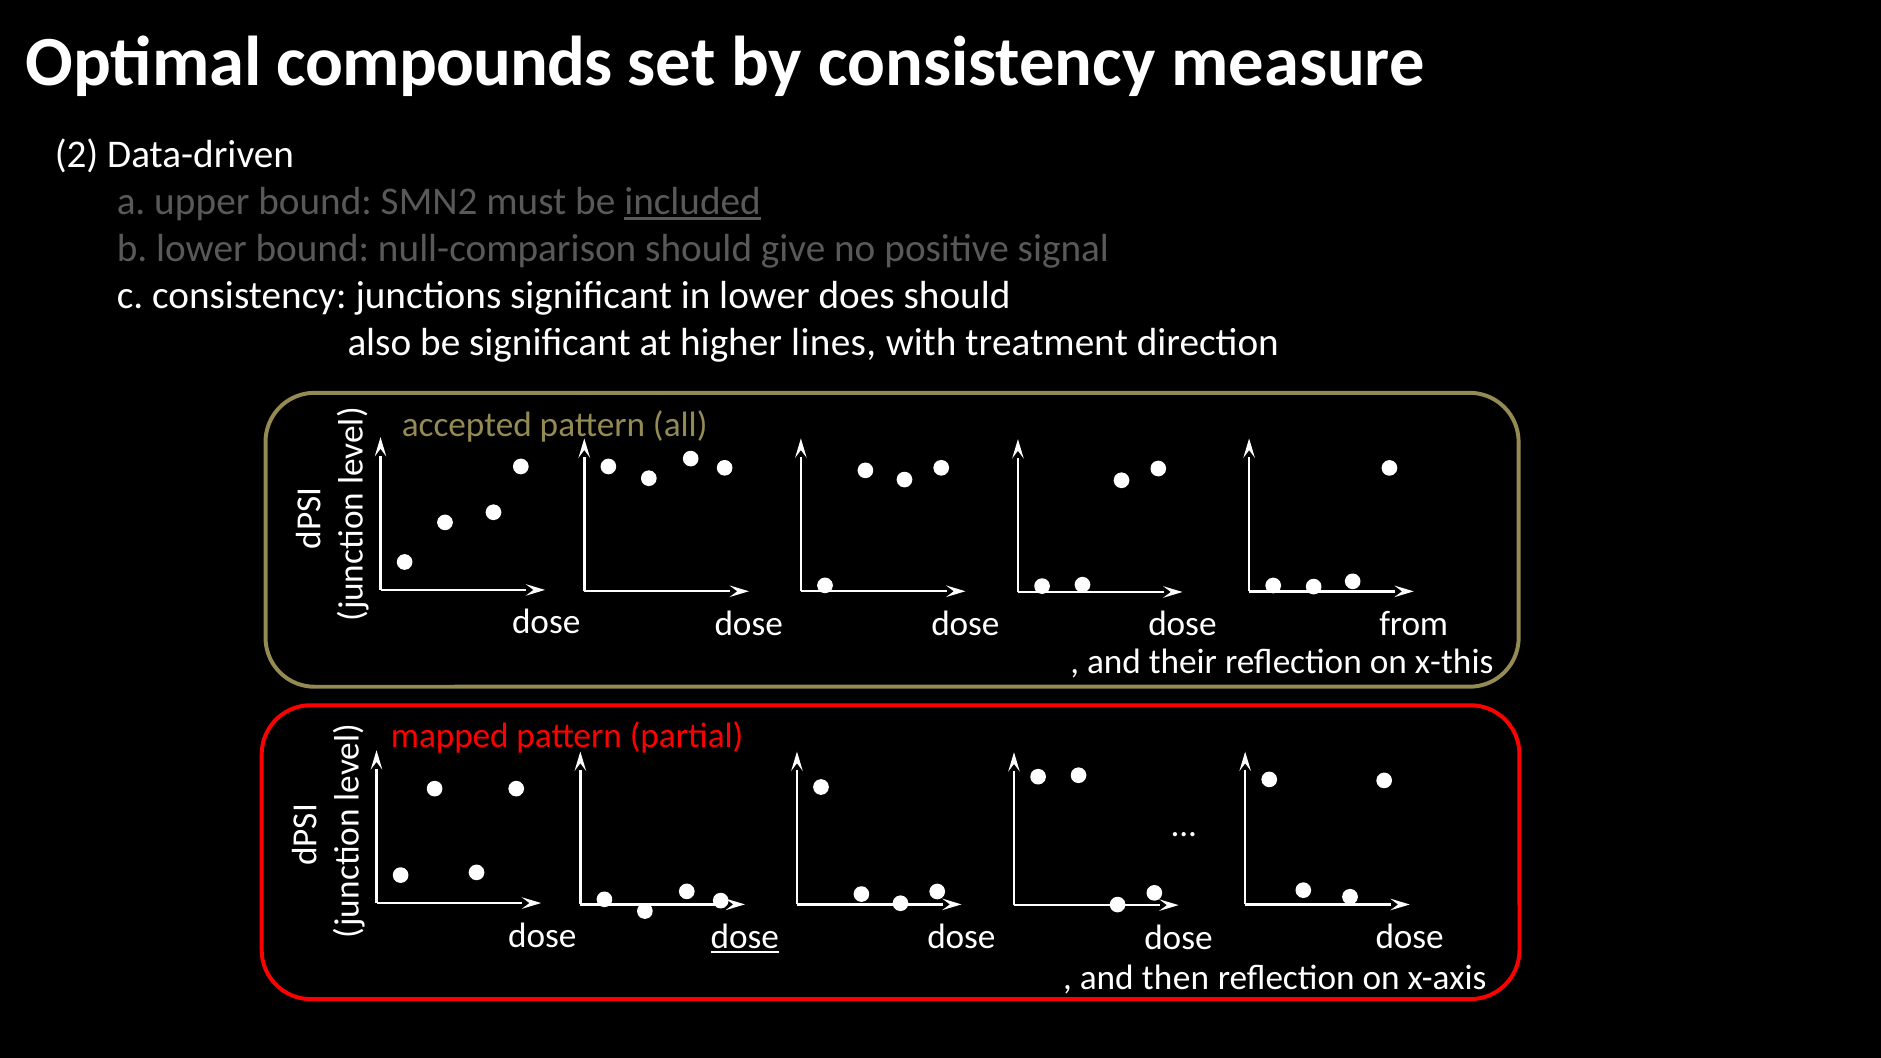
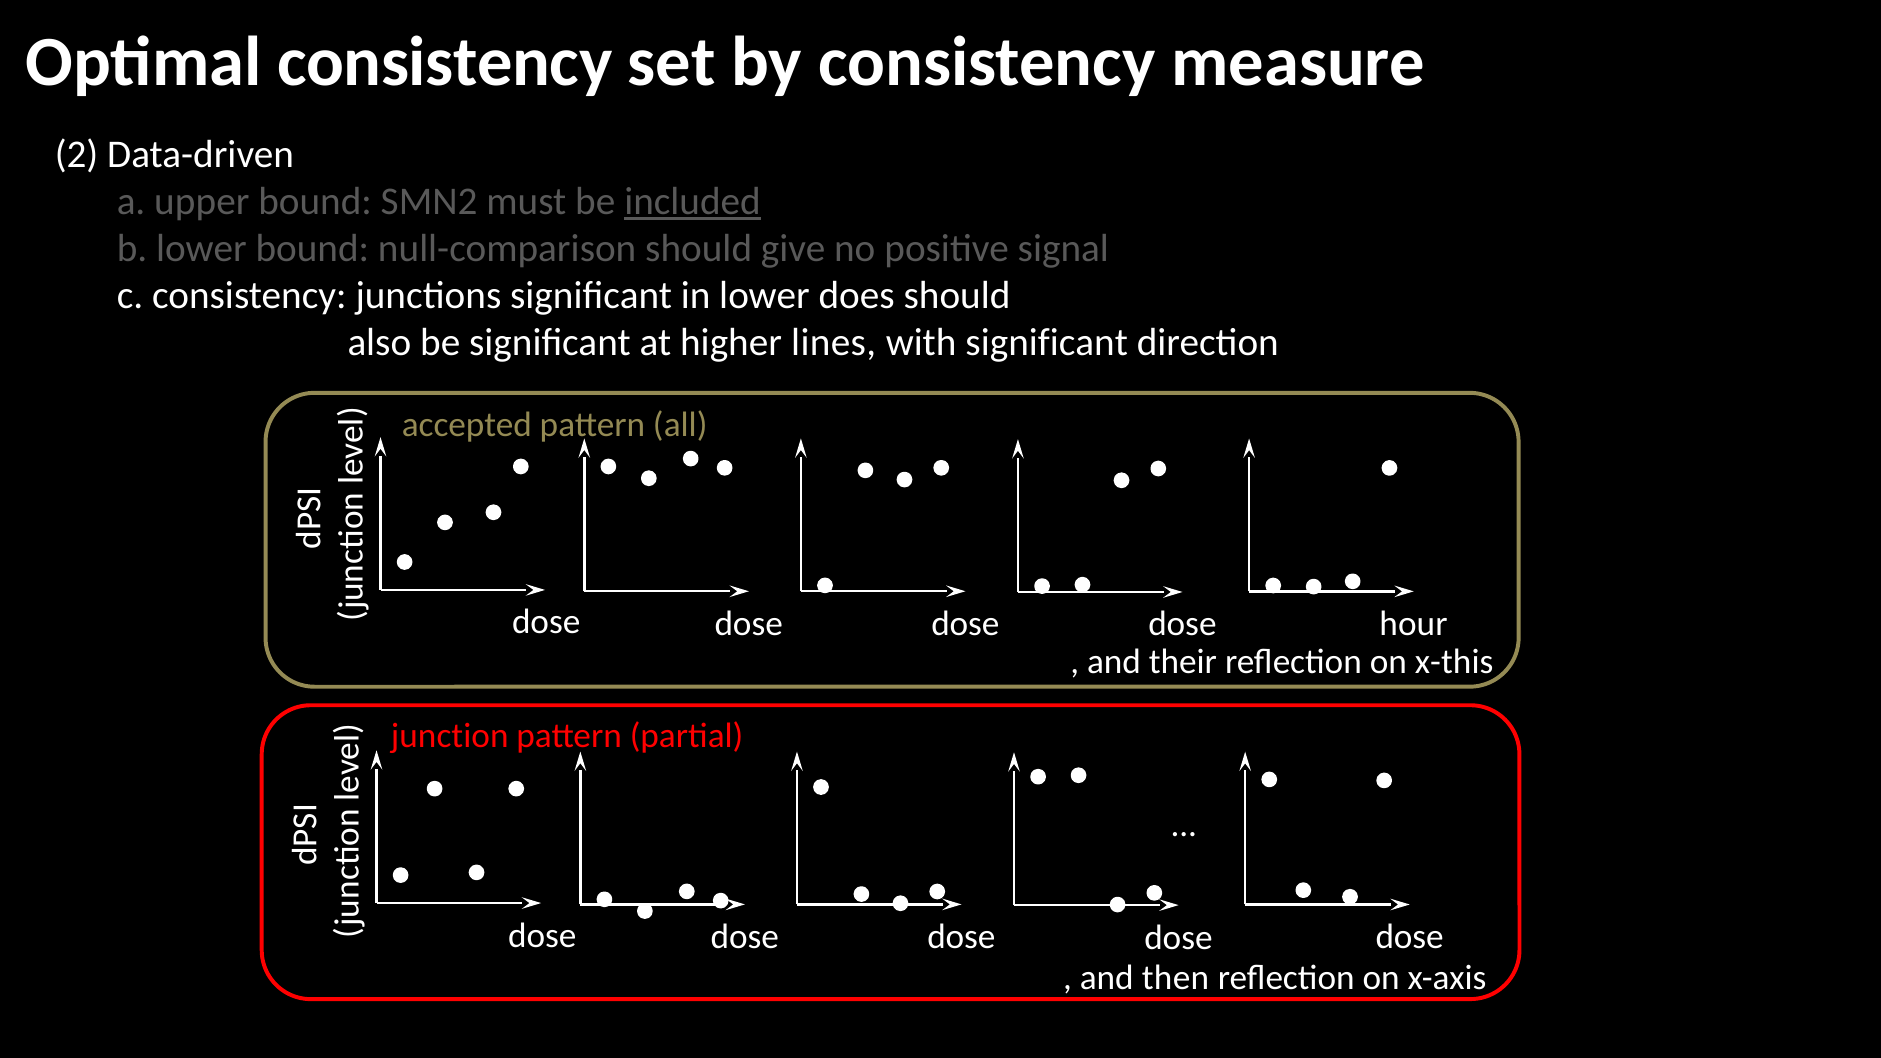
Optimal compounds: compounds -> consistency
with treatment: treatment -> significant
from: from -> hour
mapped: mapped -> junction
dose at (745, 937) underline: present -> none
